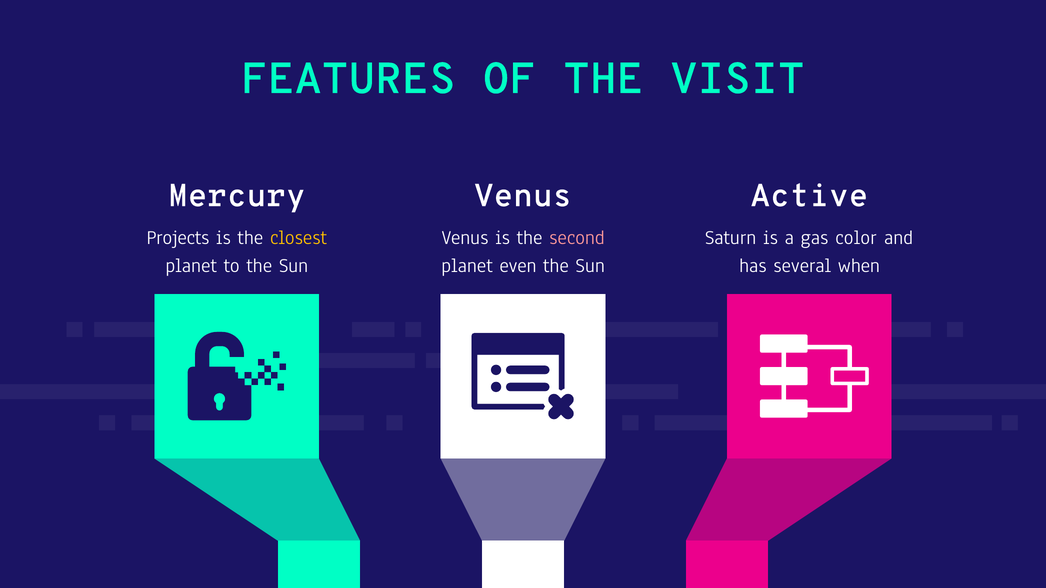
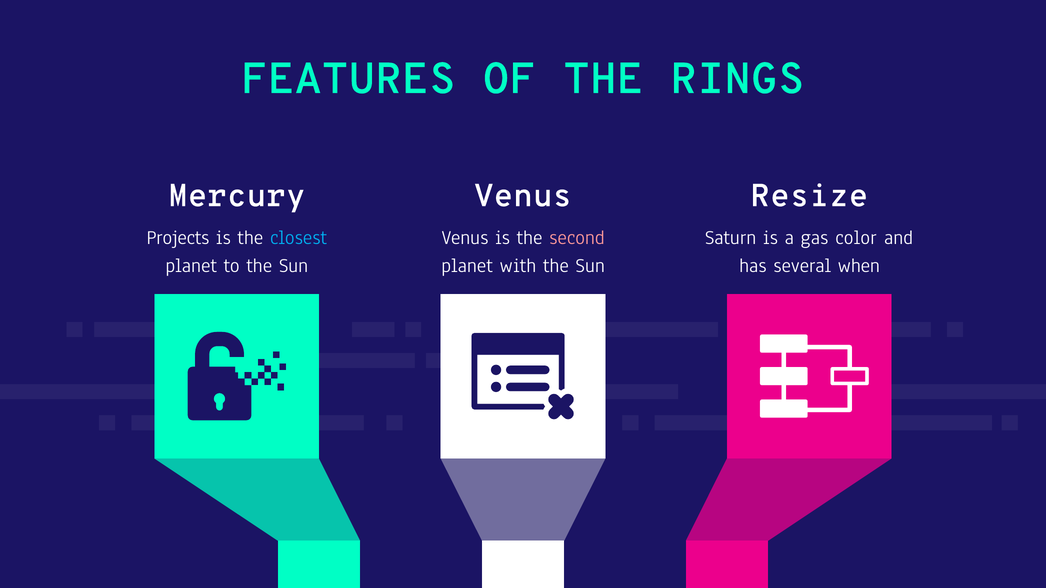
VISIT: VISIT -> RINGS
Active: Active -> Resize
closest colour: yellow -> light blue
even: even -> with
